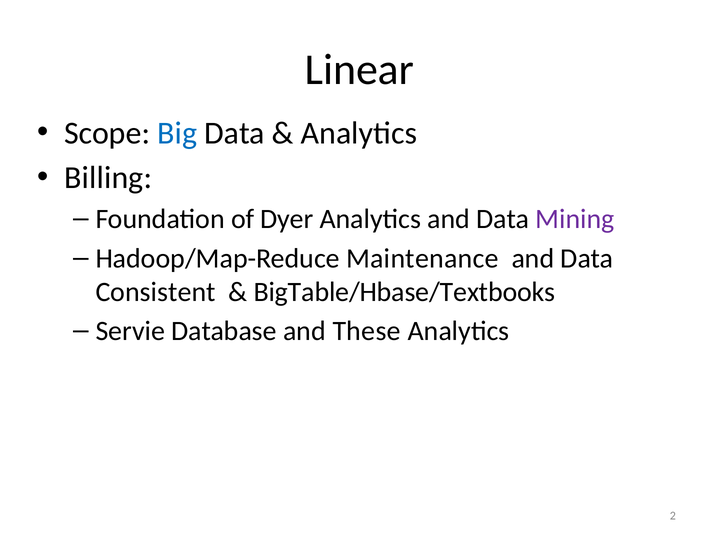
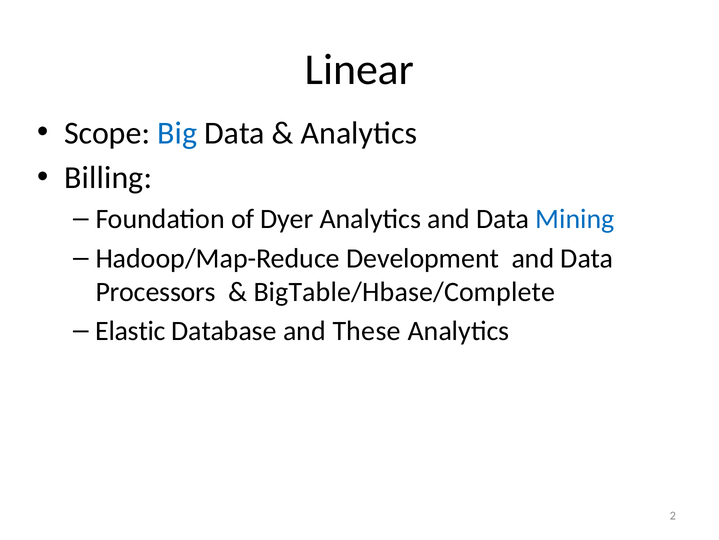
Mining colour: purple -> blue
Maintenance: Maintenance -> Development
Consistent: Consistent -> Processors
BigTable/Hbase/Textbooks: BigTable/Hbase/Textbooks -> BigTable/Hbase/Complete
Servie: Servie -> Elastic
